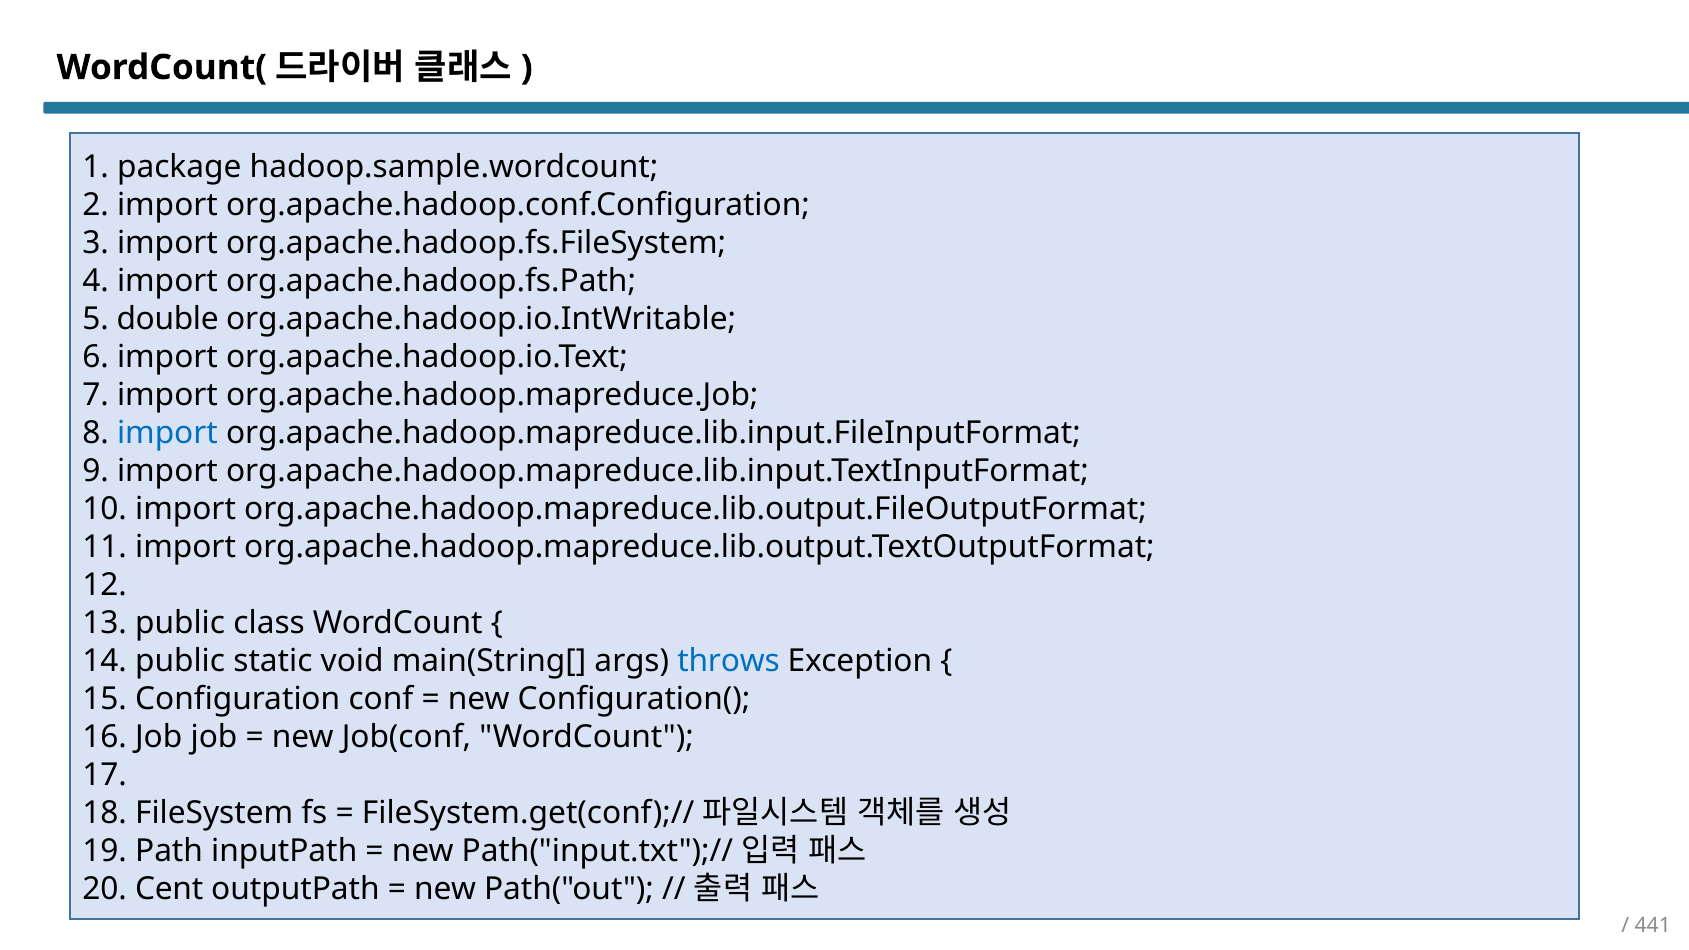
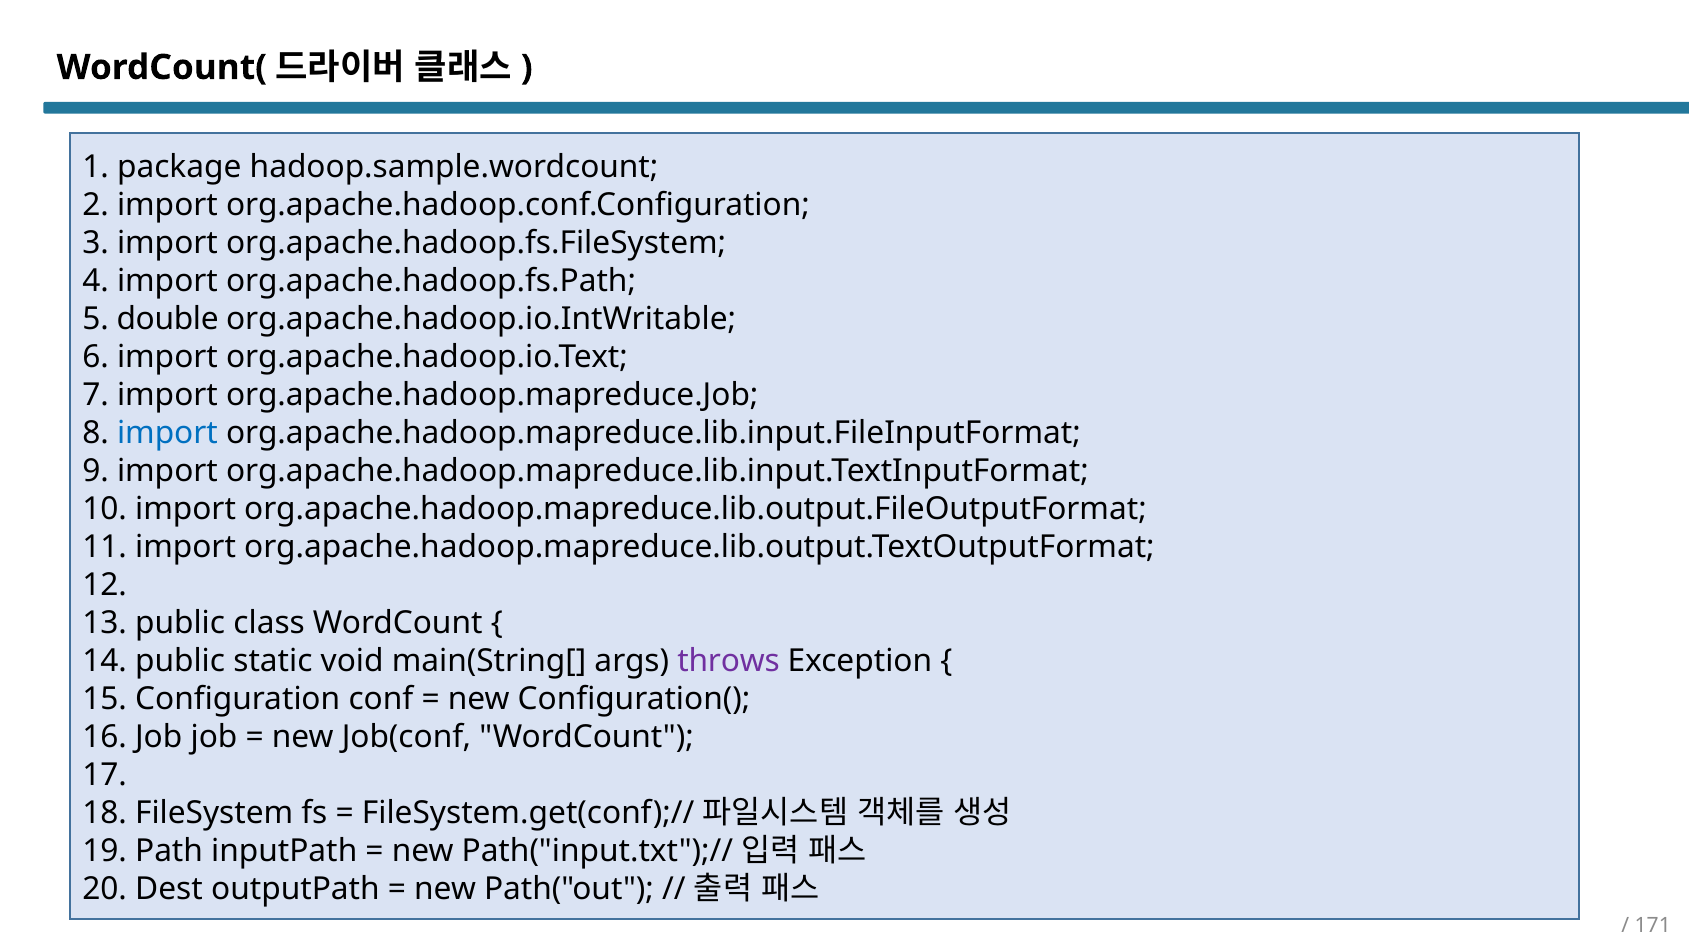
throws colour: blue -> purple
Cent: Cent -> Dest
441: 441 -> 171
